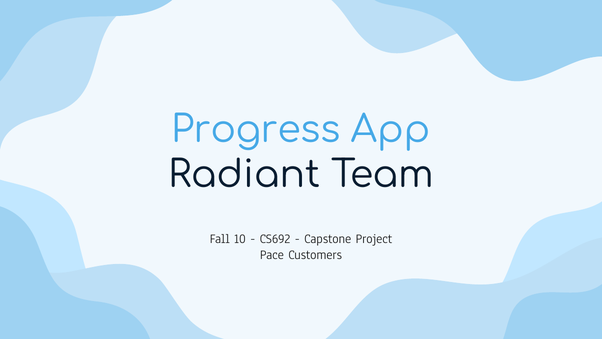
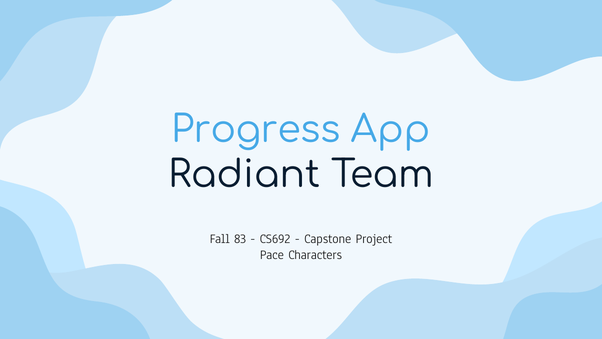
10: 10 -> 83
Customers: Customers -> Characters
